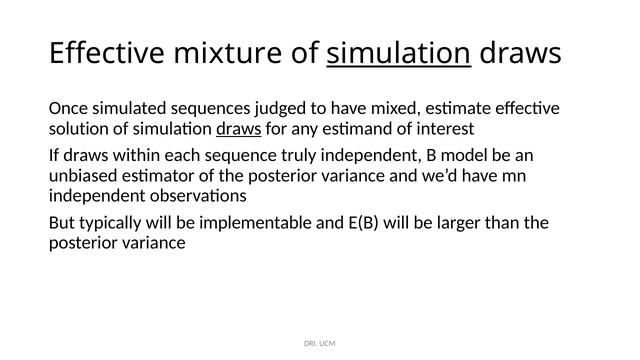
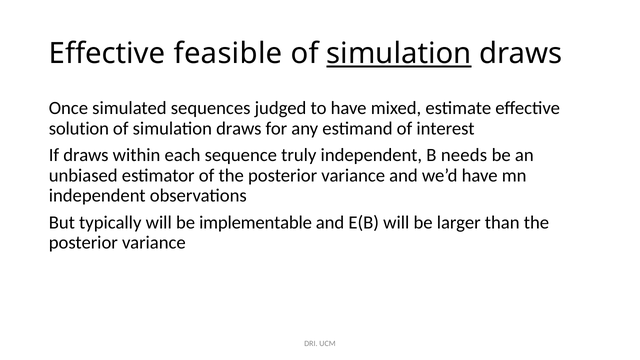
mixture: mixture -> feasible
draws at (239, 128) underline: present -> none
model: model -> needs
